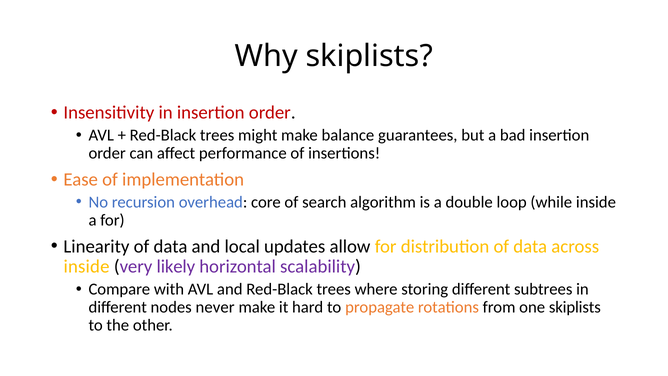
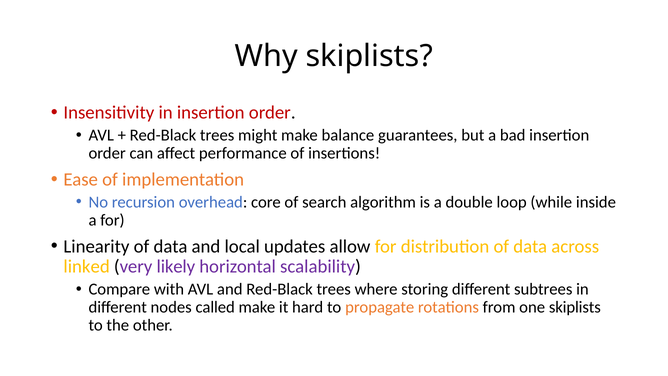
inside at (87, 267): inside -> linked
never: never -> called
